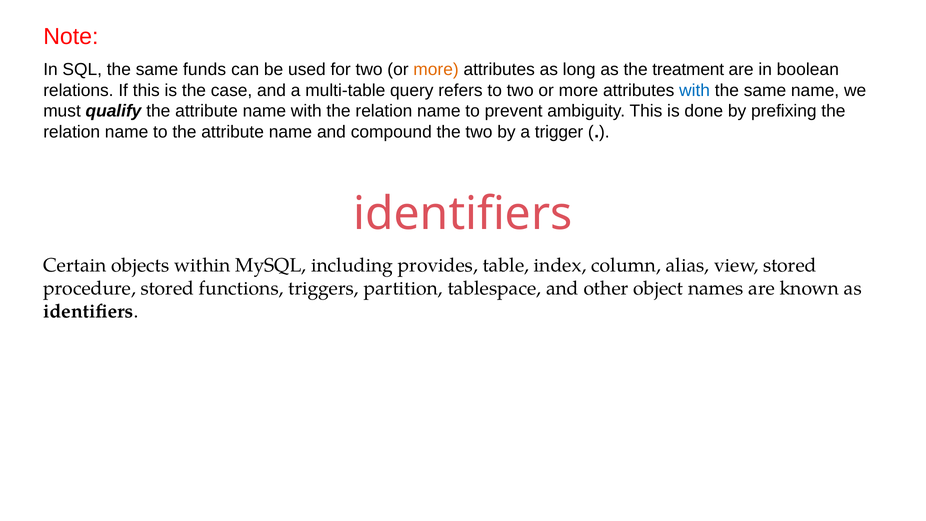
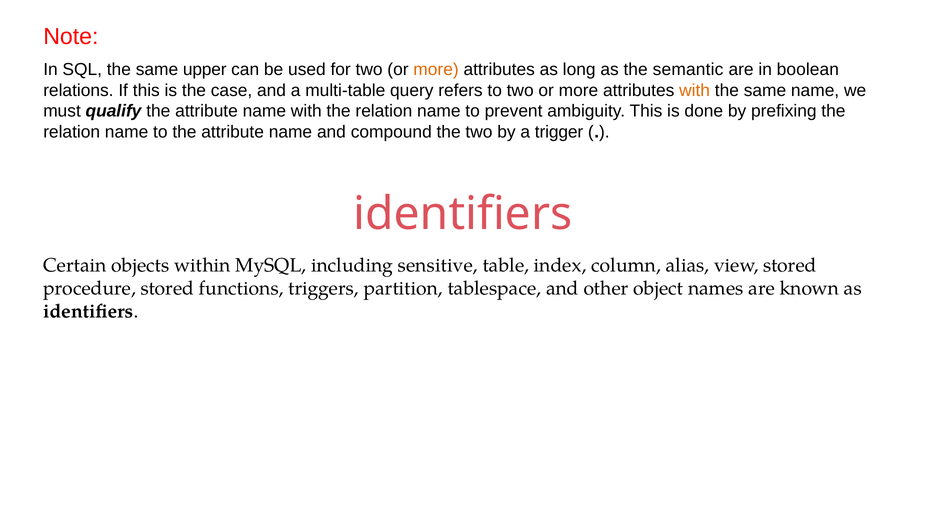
funds: funds -> upper
treatment: treatment -> semantic
with at (695, 90) colour: blue -> orange
provides: provides -> sensitive
